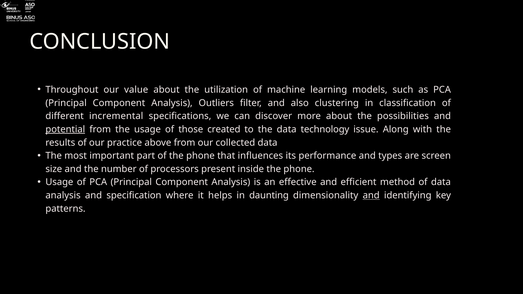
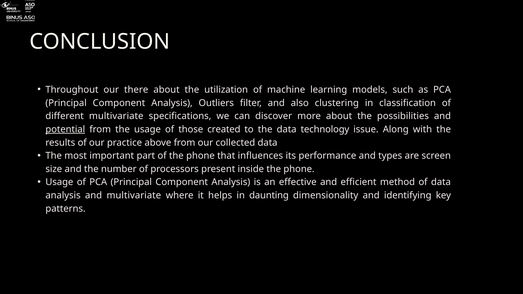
value: value -> there
different incremental: incremental -> multivariate
and specification: specification -> multivariate
and at (371, 196) underline: present -> none
